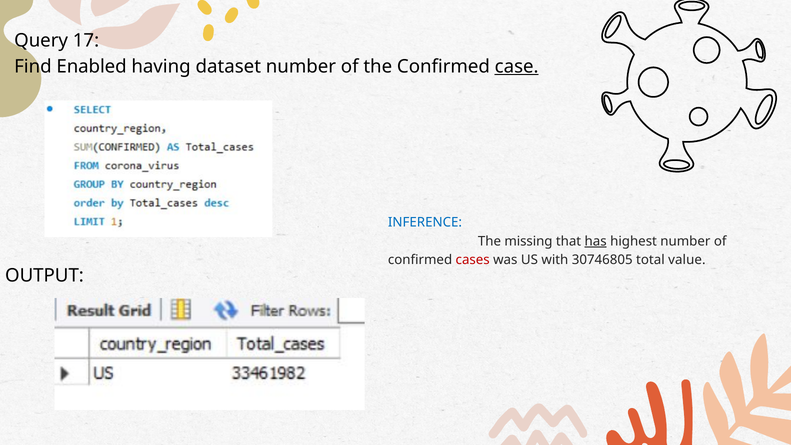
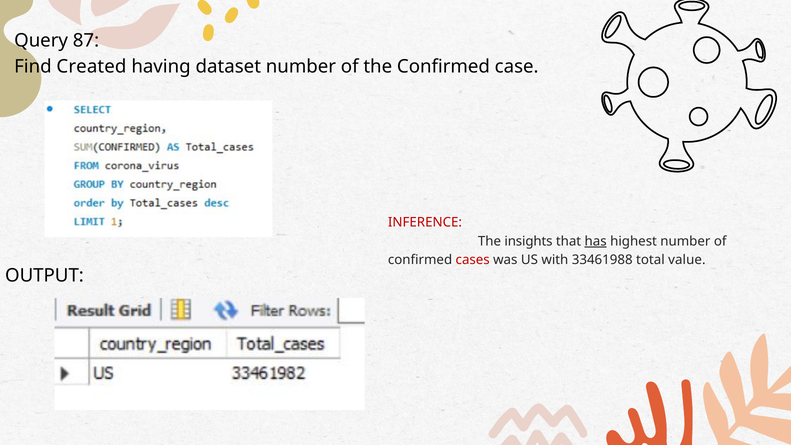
17: 17 -> 87
Enabled: Enabled -> Created
case underline: present -> none
INFERENCE colour: blue -> red
missing: missing -> insights
30746805: 30746805 -> 33461988
